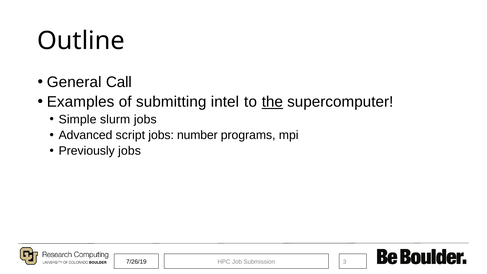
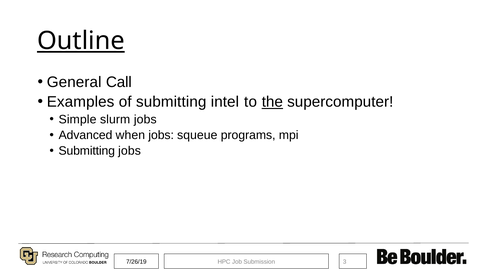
Outline underline: none -> present
script: script -> when
number: number -> squeue
Previously at (87, 151): Previously -> Submitting
